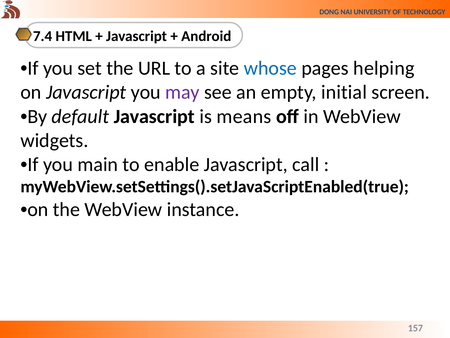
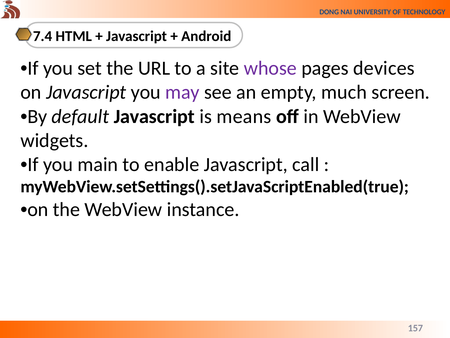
whose colour: blue -> purple
helping: helping -> devices
initial: initial -> much
